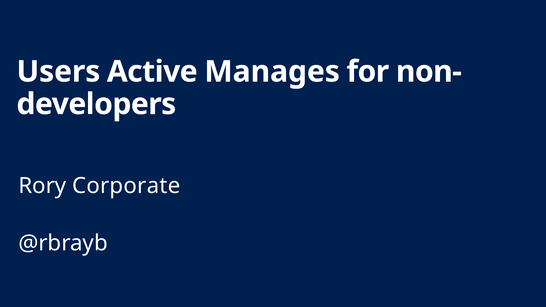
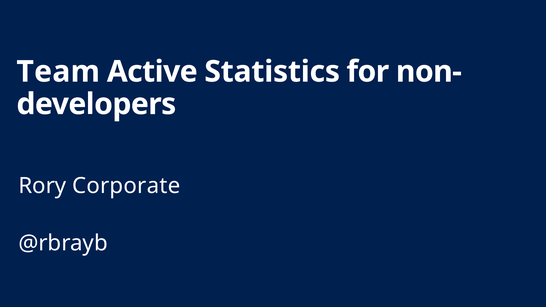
Users: Users -> Team
Manages: Manages -> Statistics
